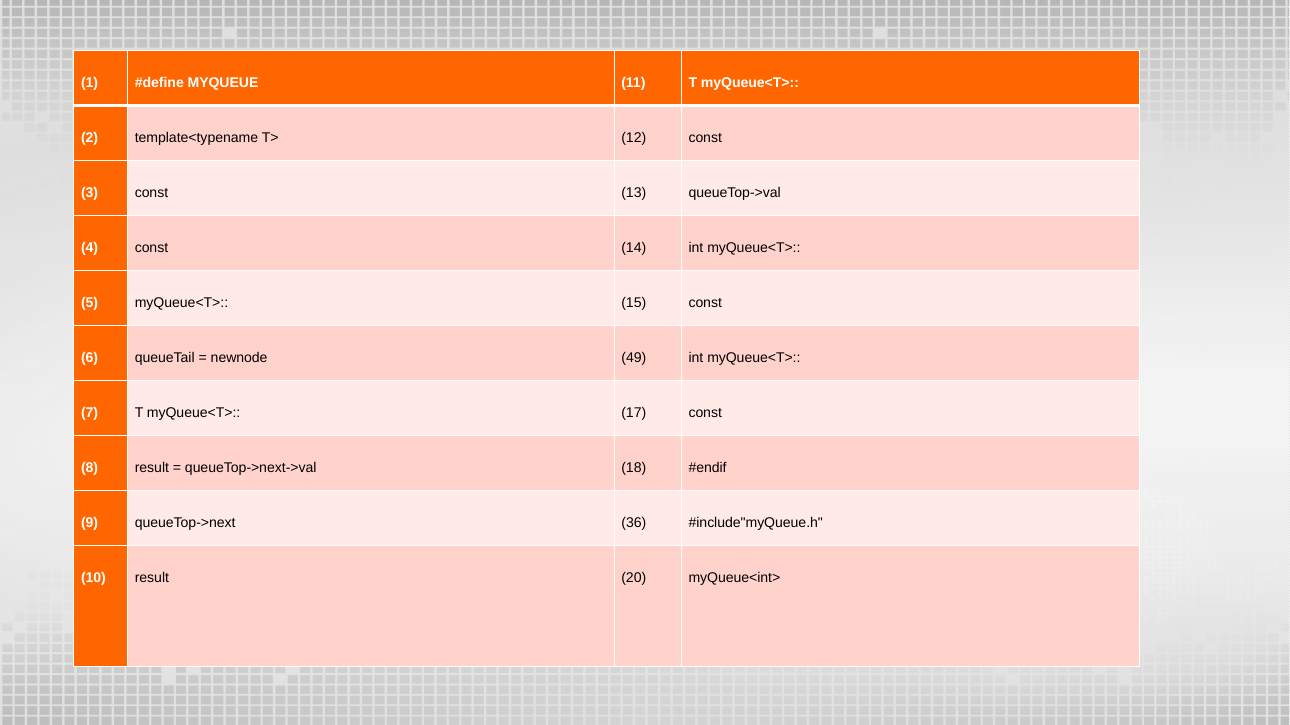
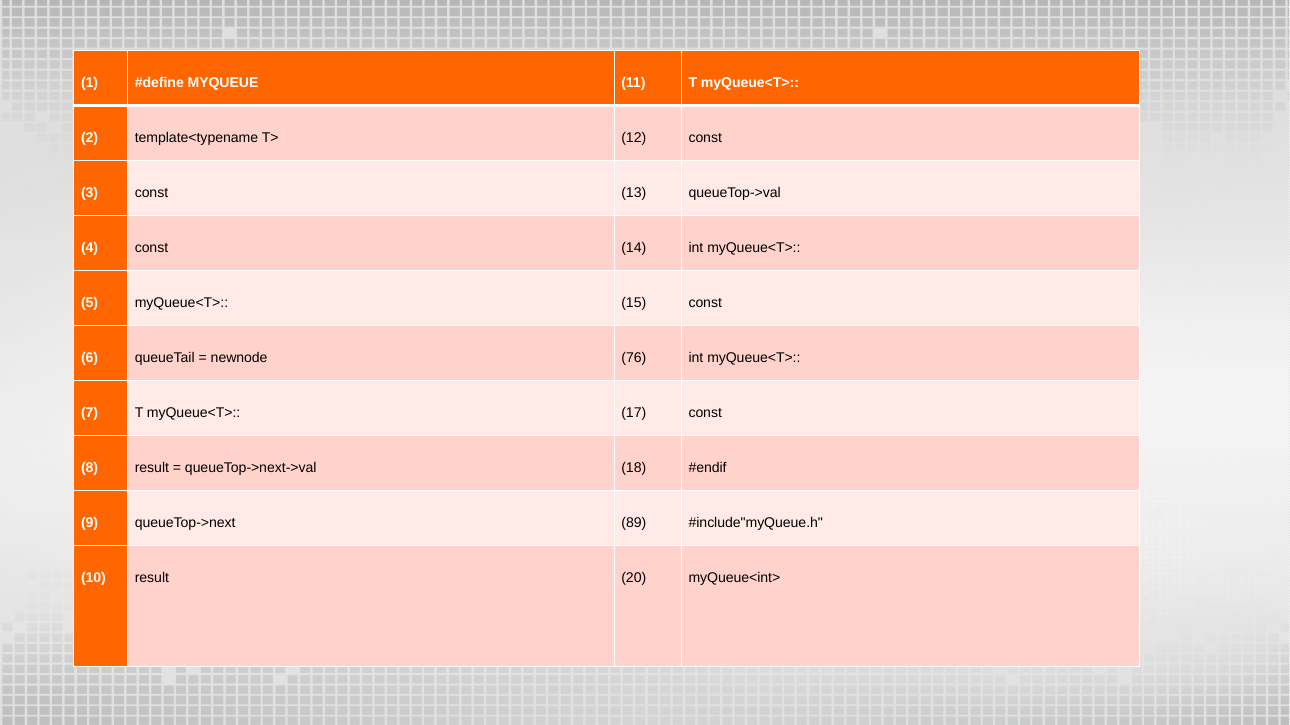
49: 49 -> 76
36: 36 -> 89
